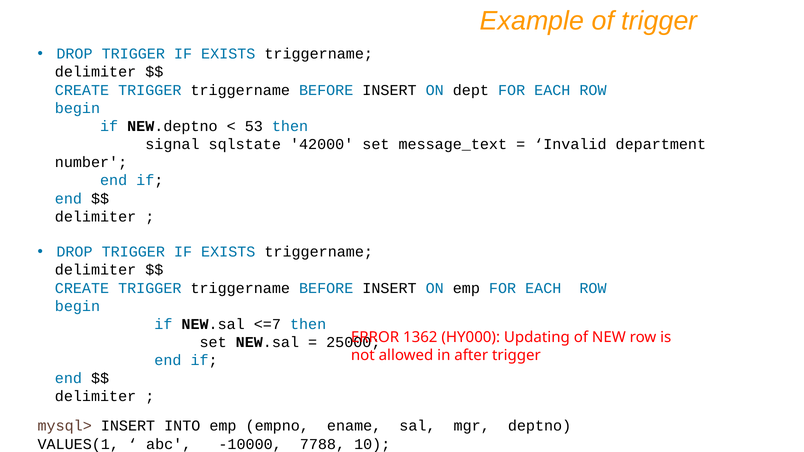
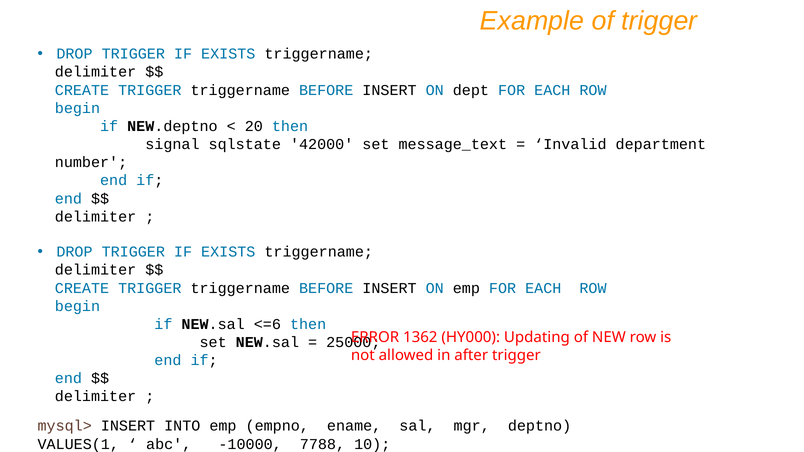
53: 53 -> 20
<=7: <=7 -> <=6
